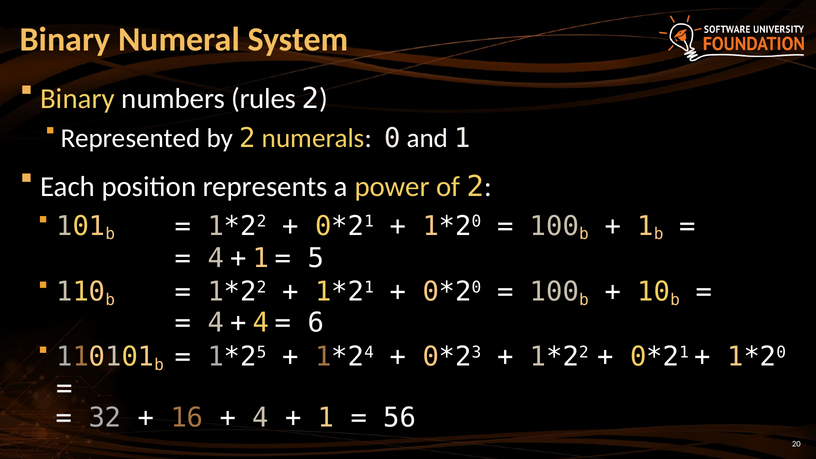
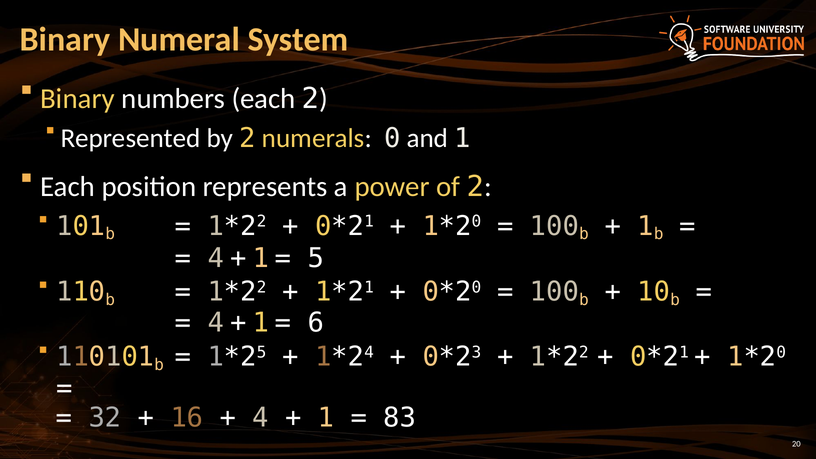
numbers rules: rules -> each
4 at (261, 323): 4 -> 1
56: 56 -> 83
